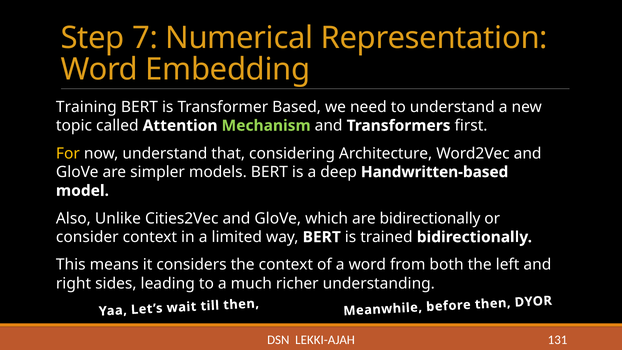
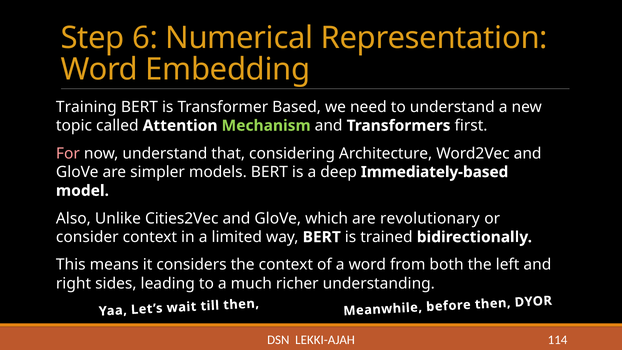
7: 7 -> 6
For colour: yellow -> pink
Handwritten-based: Handwritten-based -> Immediately-based
are bidirectionally: bidirectionally -> revolutionary
131: 131 -> 114
